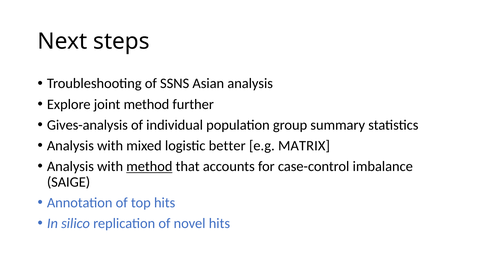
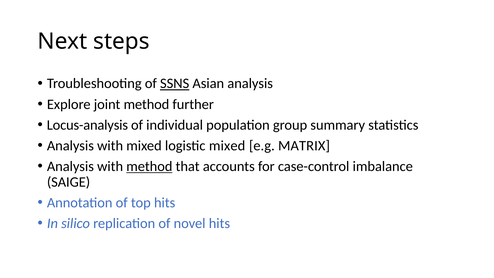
SSNS underline: none -> present
Gives-analysis: Gives-analysis -> Locus-analysis
logistic better: better -> mixed
